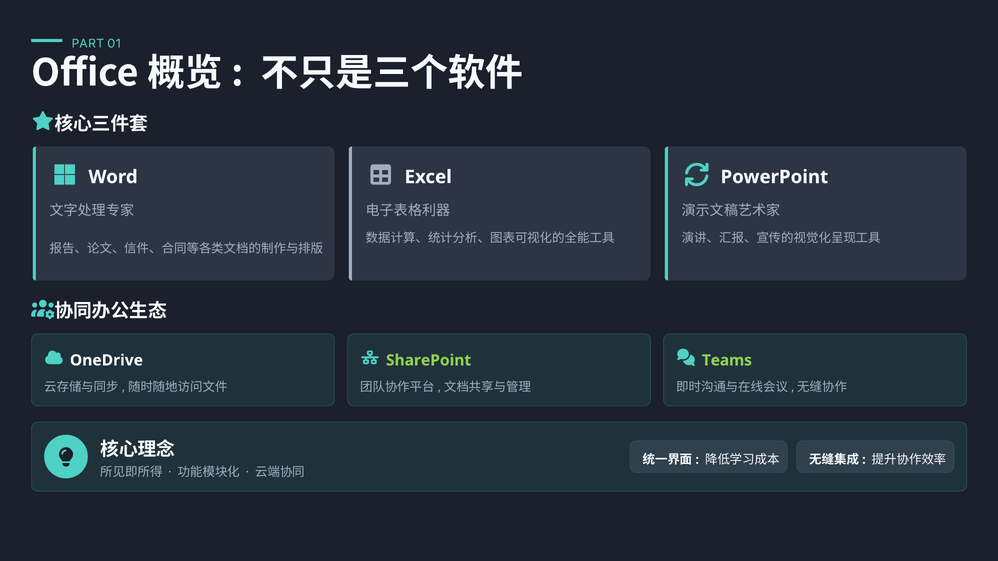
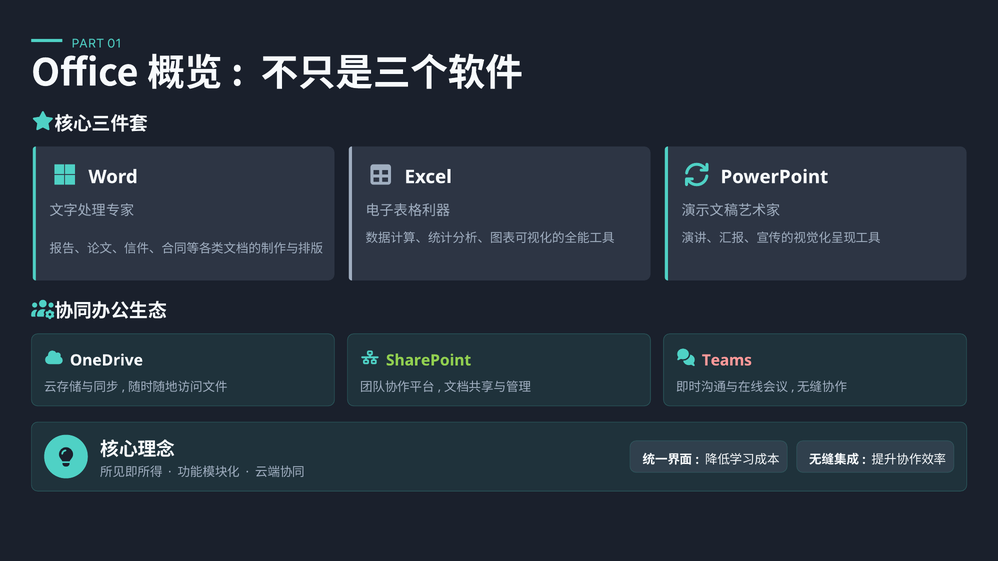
Teams colour: light green -> pink
